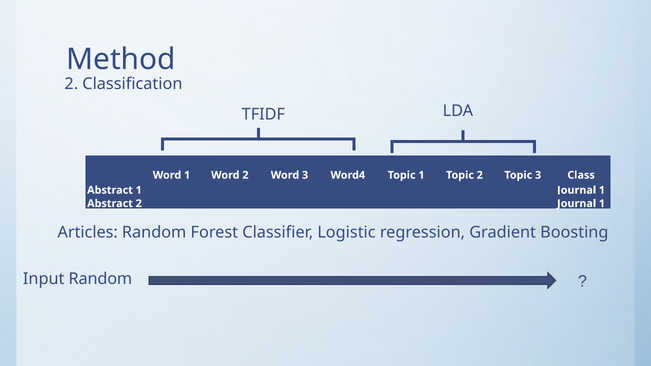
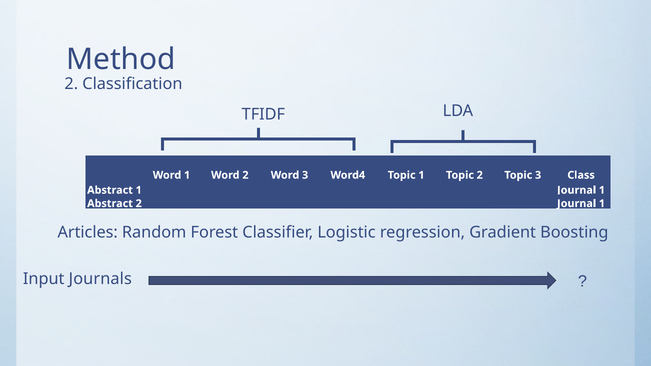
Input Random: Random -> Journals
